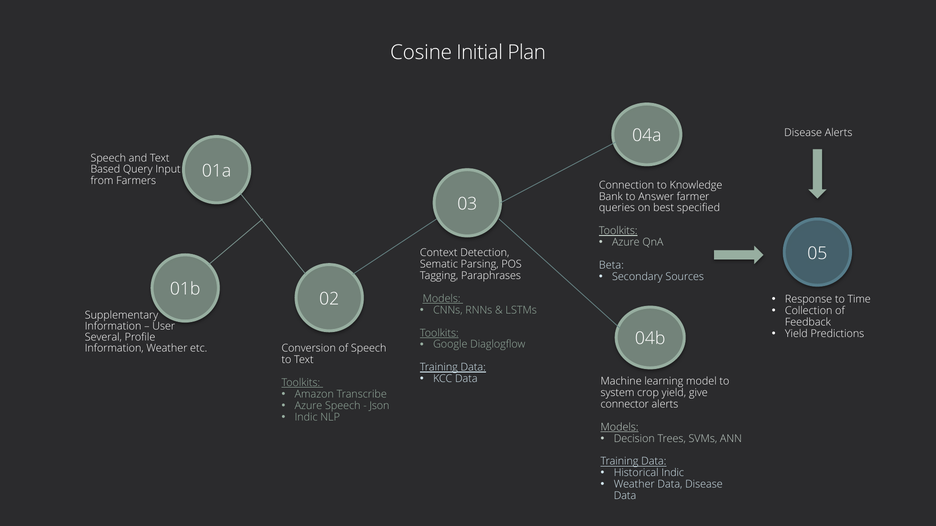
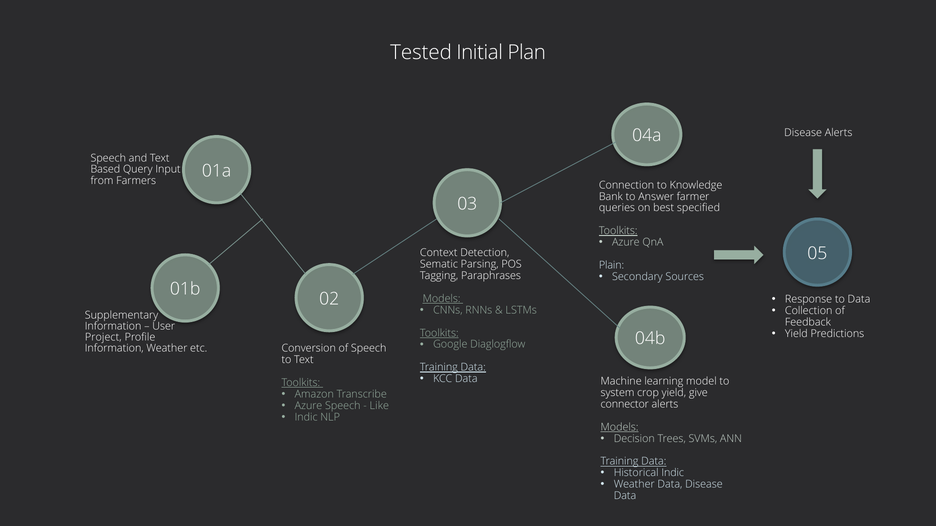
Cosine: Cosine -> Tested
Beta: Beta -> Plain
to Time: Time -> Data
Several: Several -> Project
Json: Json -> Like
